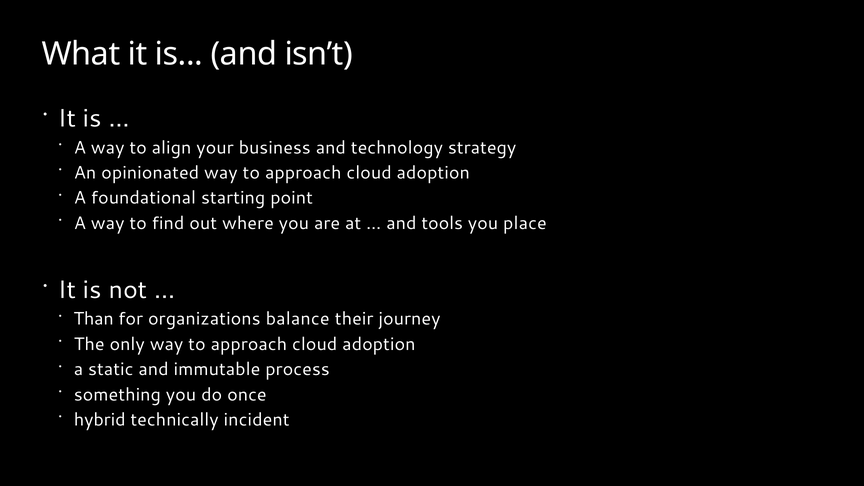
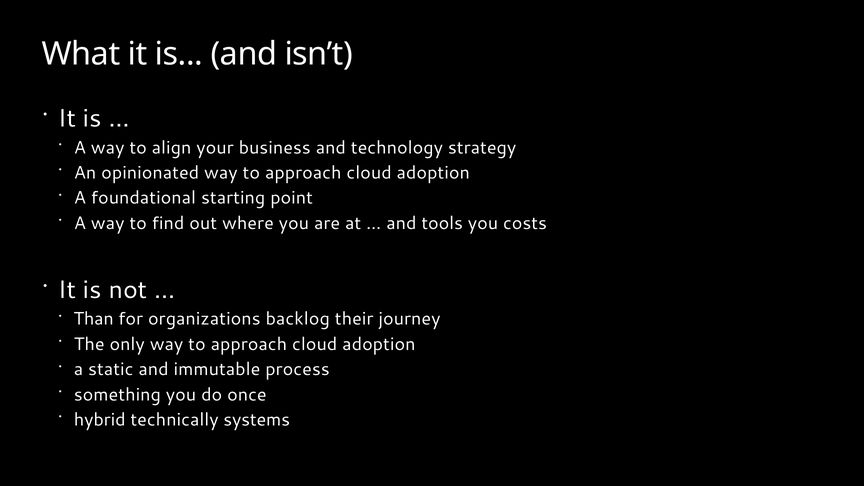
place: place -> costs
balance: balance -> backlog
incident: incident -> systems
